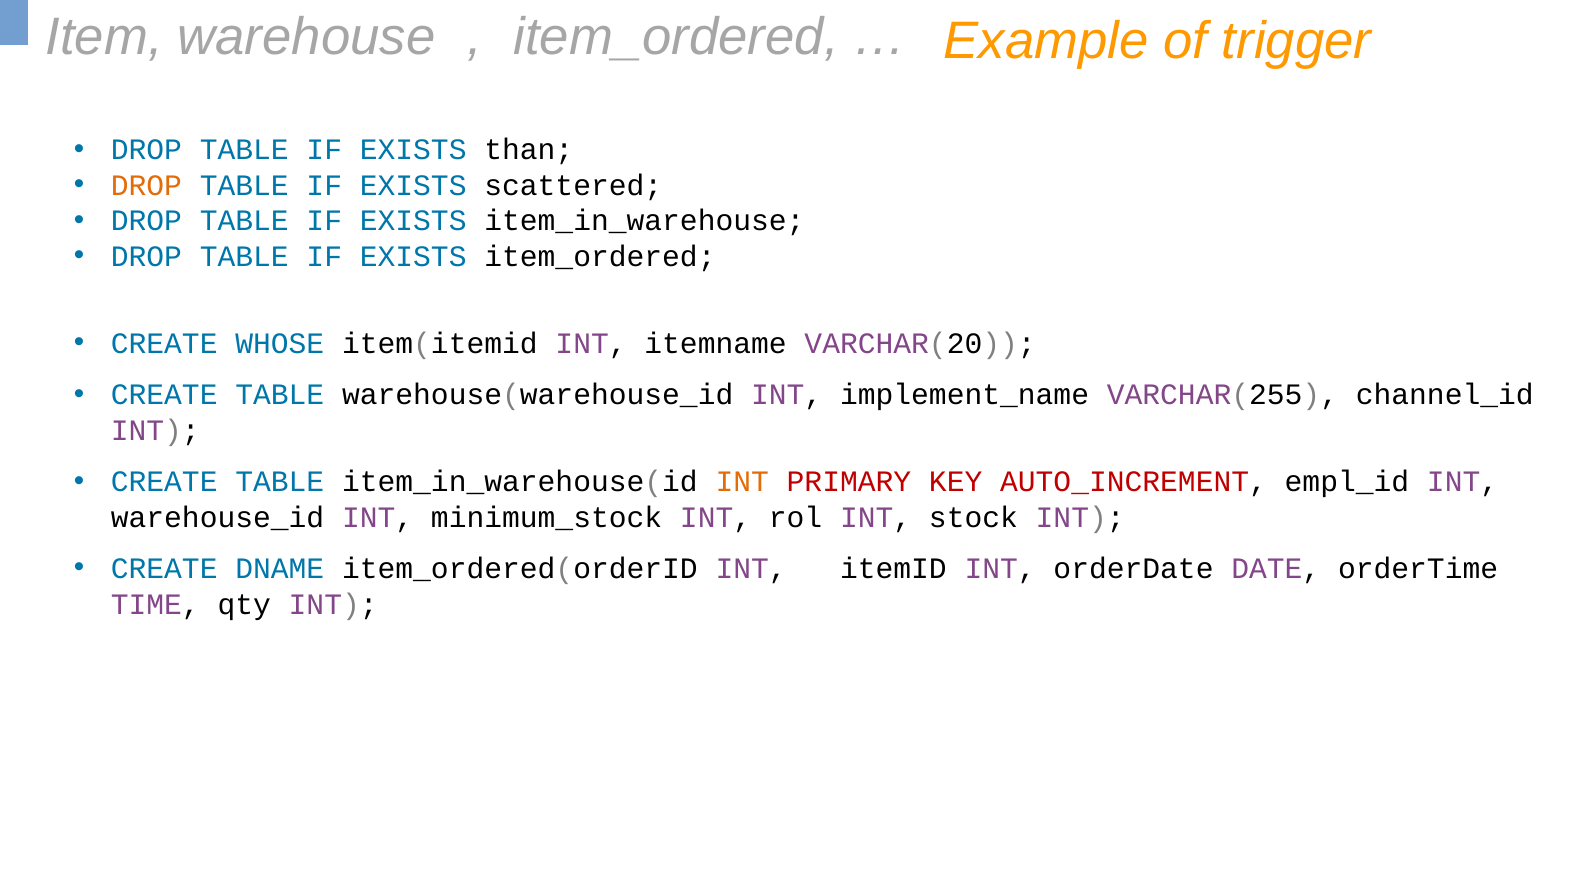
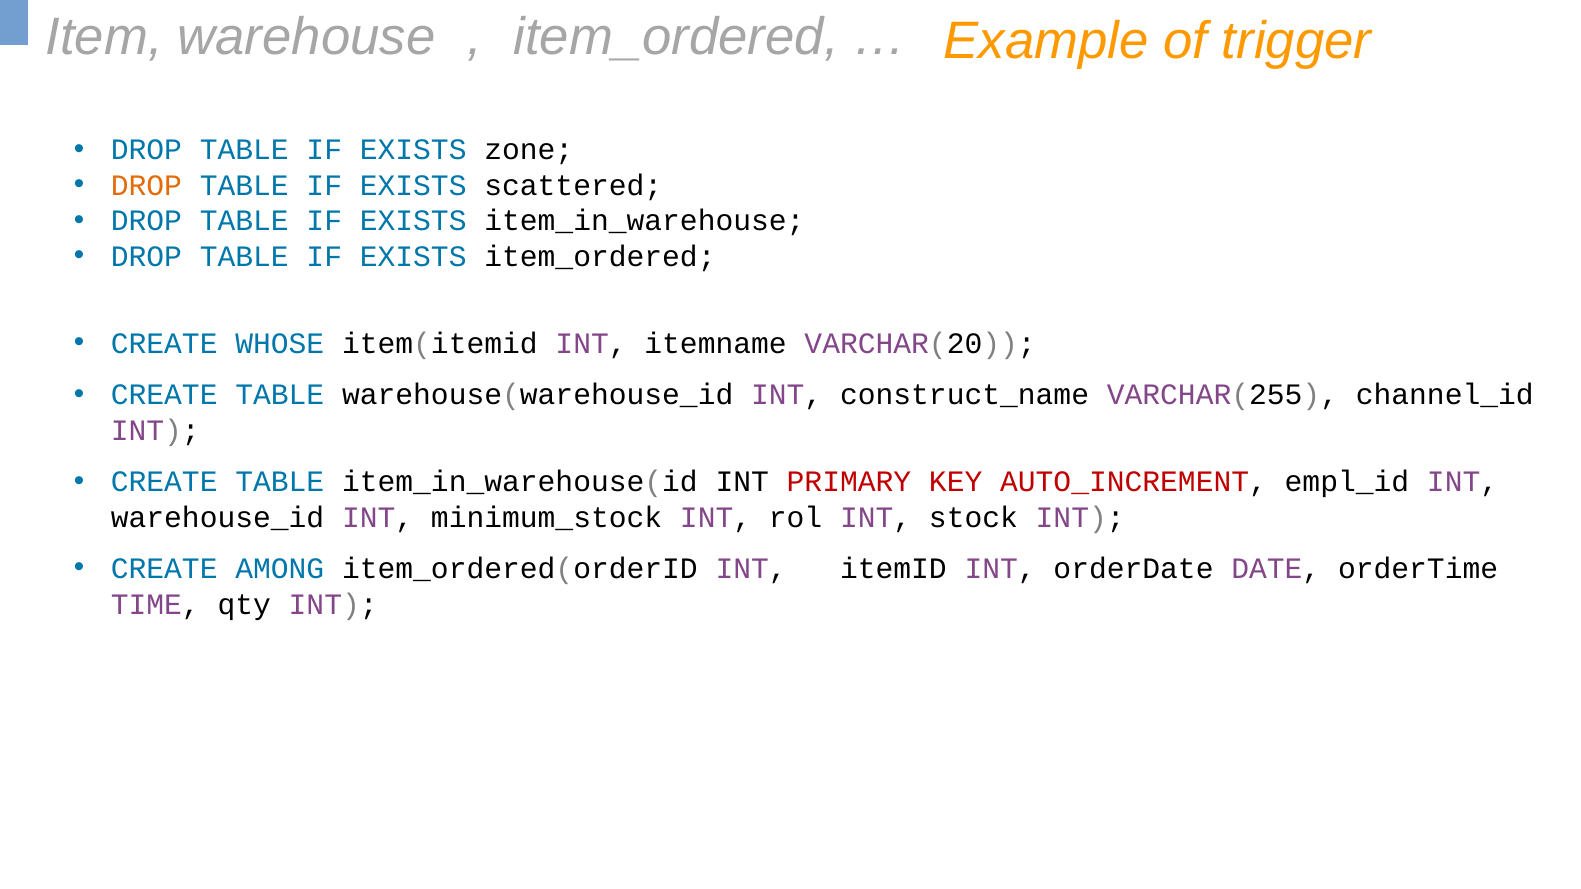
than: than -> zone
implement_name: implement_name -> construct_name
INT at (742, 482) colour: orange -> black
DNAME: DNAME -> AMONG
